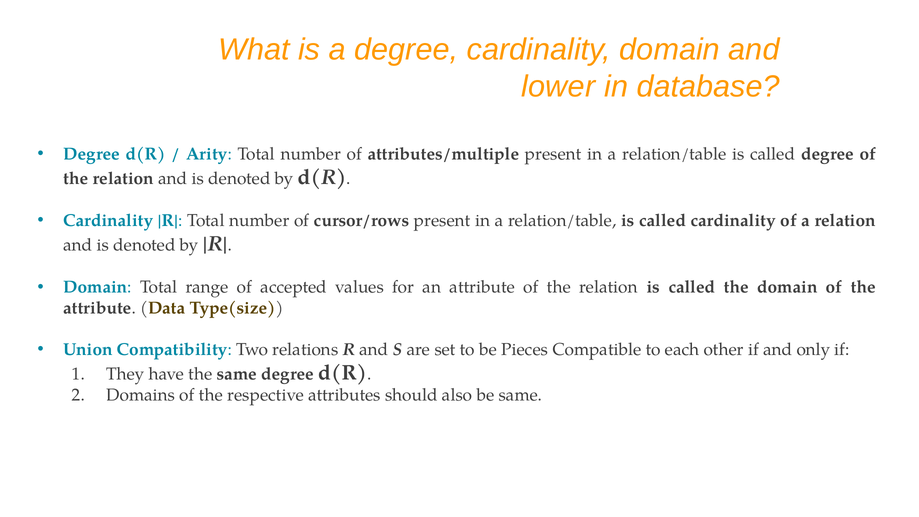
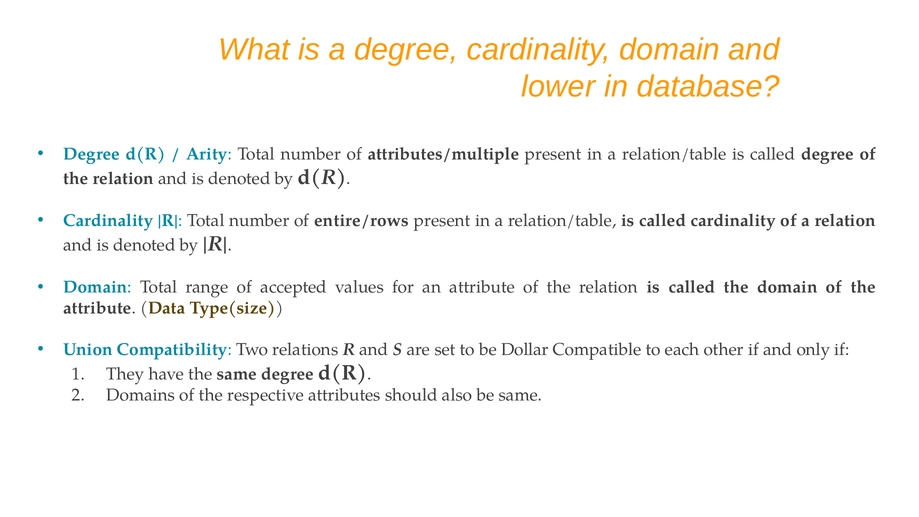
cursor/rows: cursor/rows -> entire/rows
Pieces: Pieces -> Dollar
